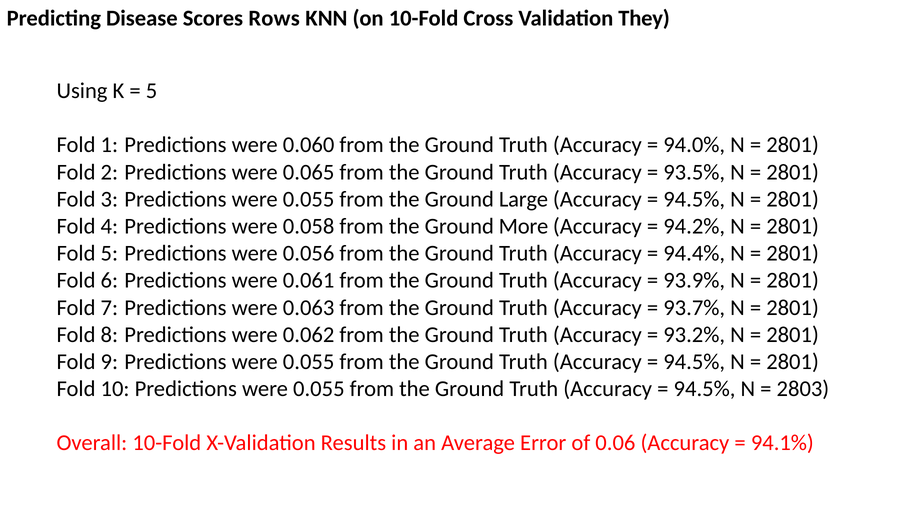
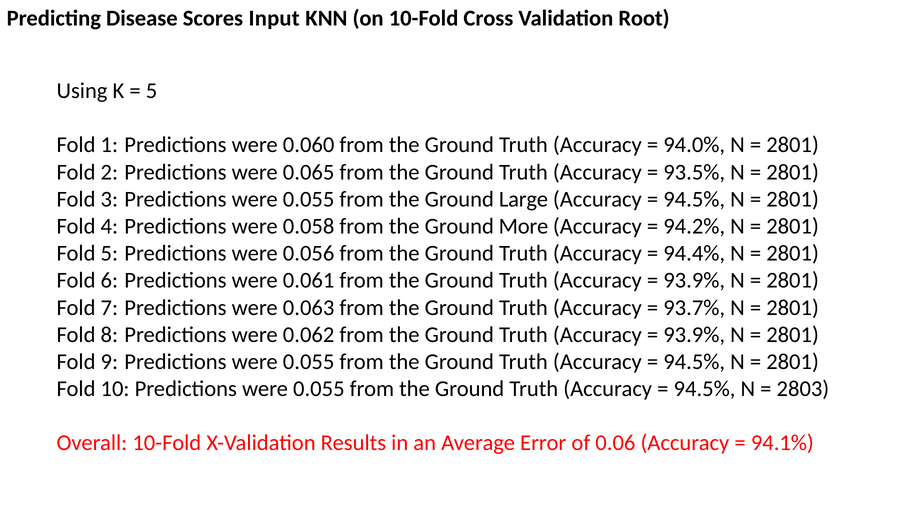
Rows: Rows -> Input
They: They -> Root
93.2% at (694, 335): 93.2% -> 93.9%
